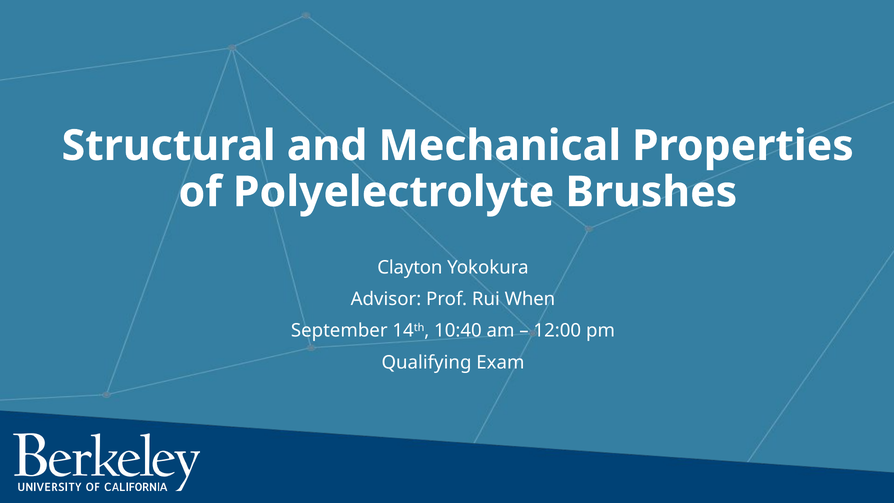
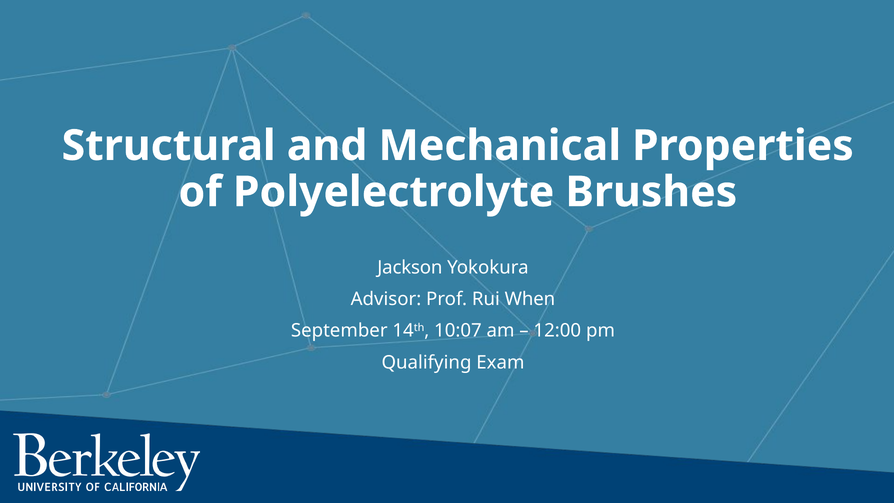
Clayton: Clayton -> Jackson
10:40: 10:40 -> 10:07
